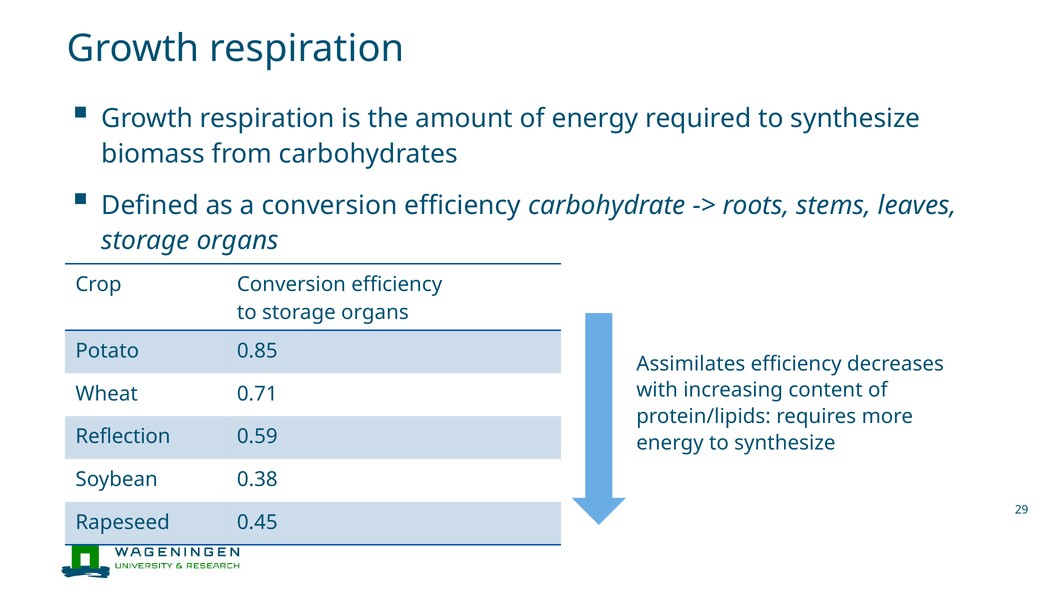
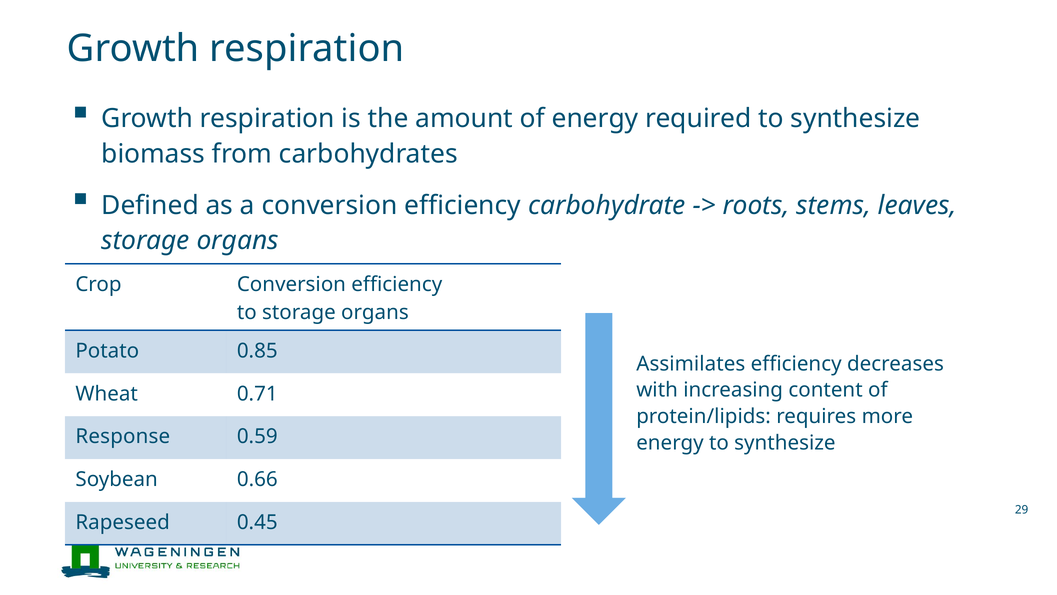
Reflection: Reflection -> Response
0.38: 0.38 -> 0.66
